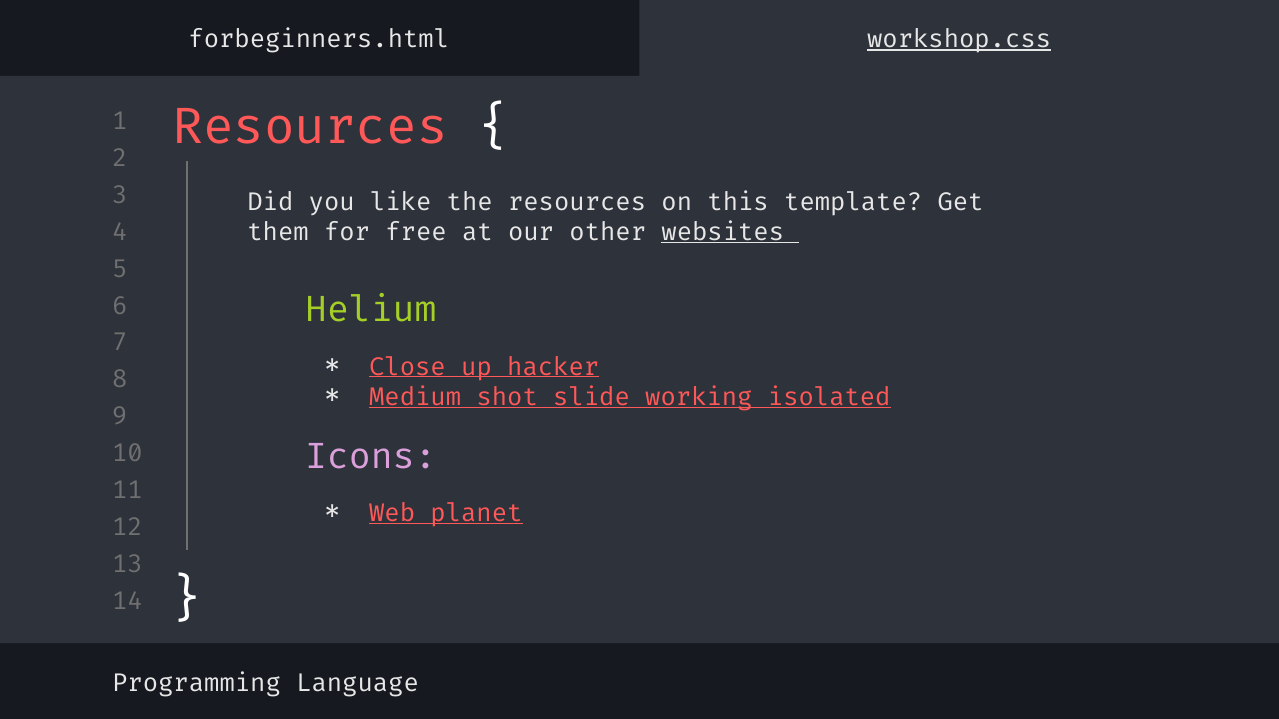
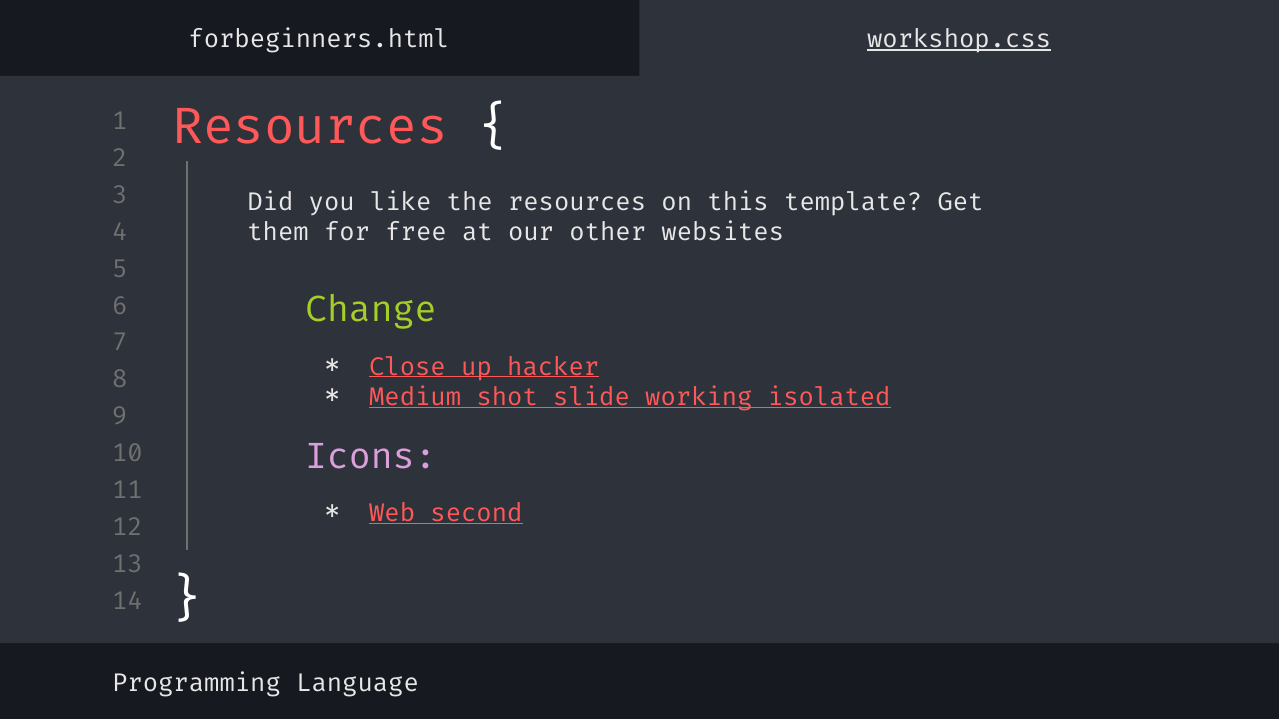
websites underline: present -> none
Helium: Helium -> Change
planet: planet -> second
